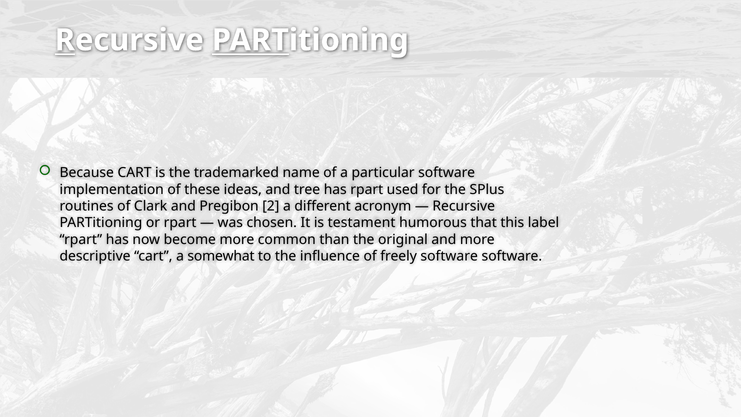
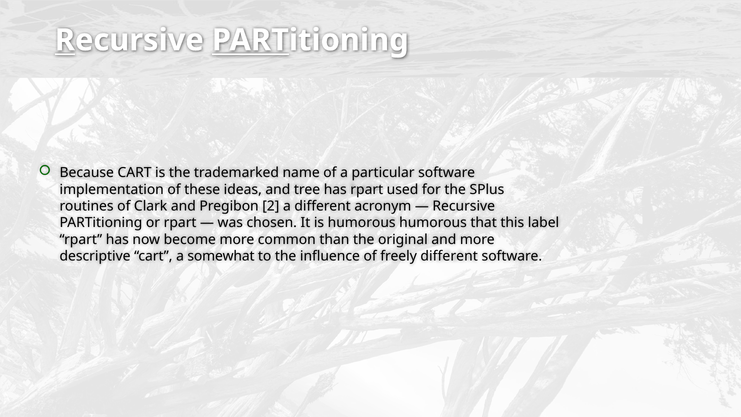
is testament: testament -> humorous
freely software: software -> different
